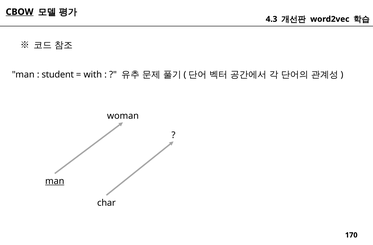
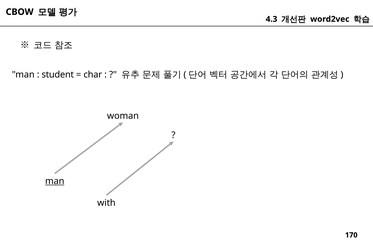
CBOW underline: present -> none
with: with -> char
char: char -> with
